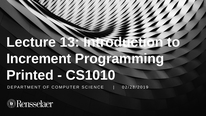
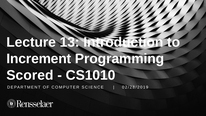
Printed: Printed -> Scored
